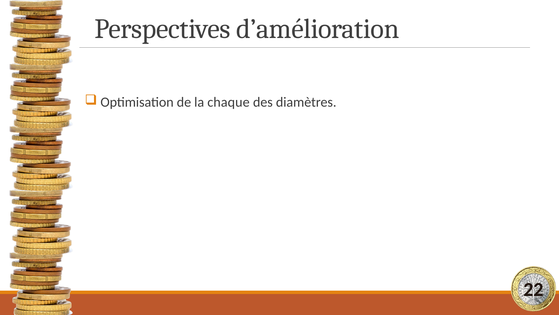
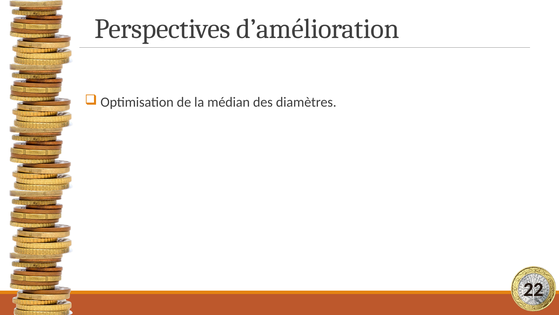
chaque: chaque -> médian
